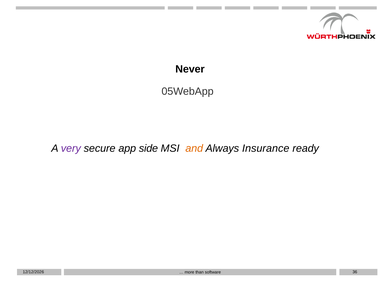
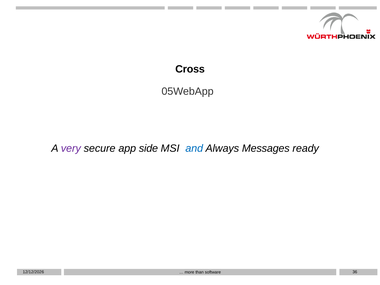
Never: Never -> Cross
and colour: orange -> blue
Insurance: Insurance -> Messages
